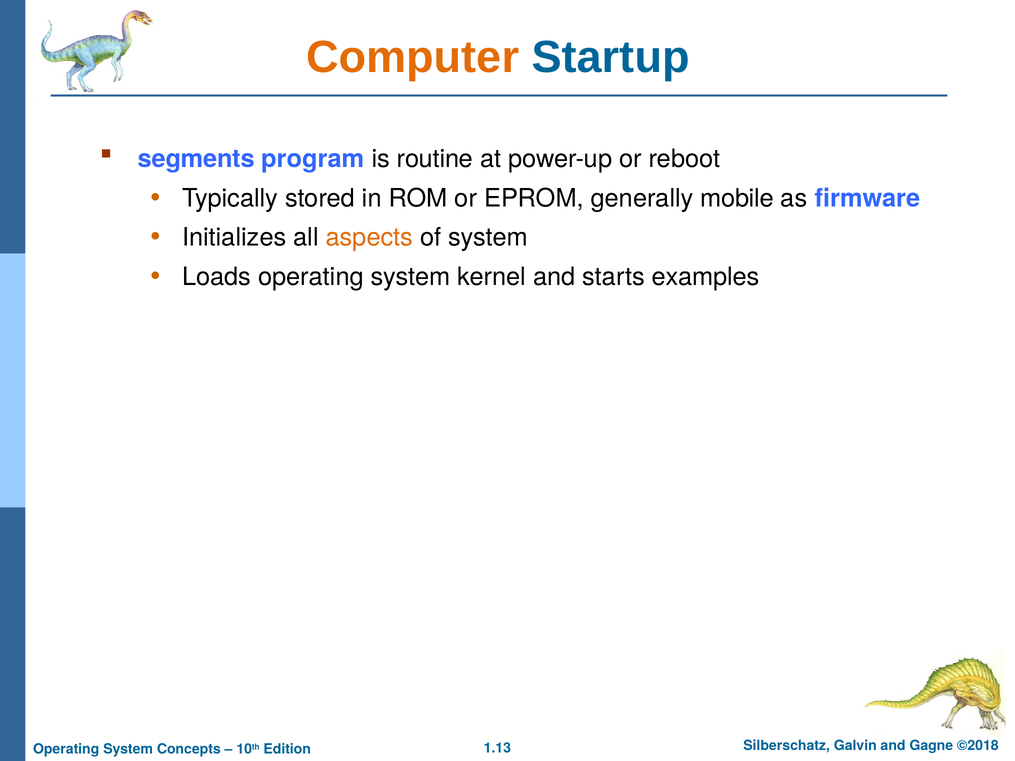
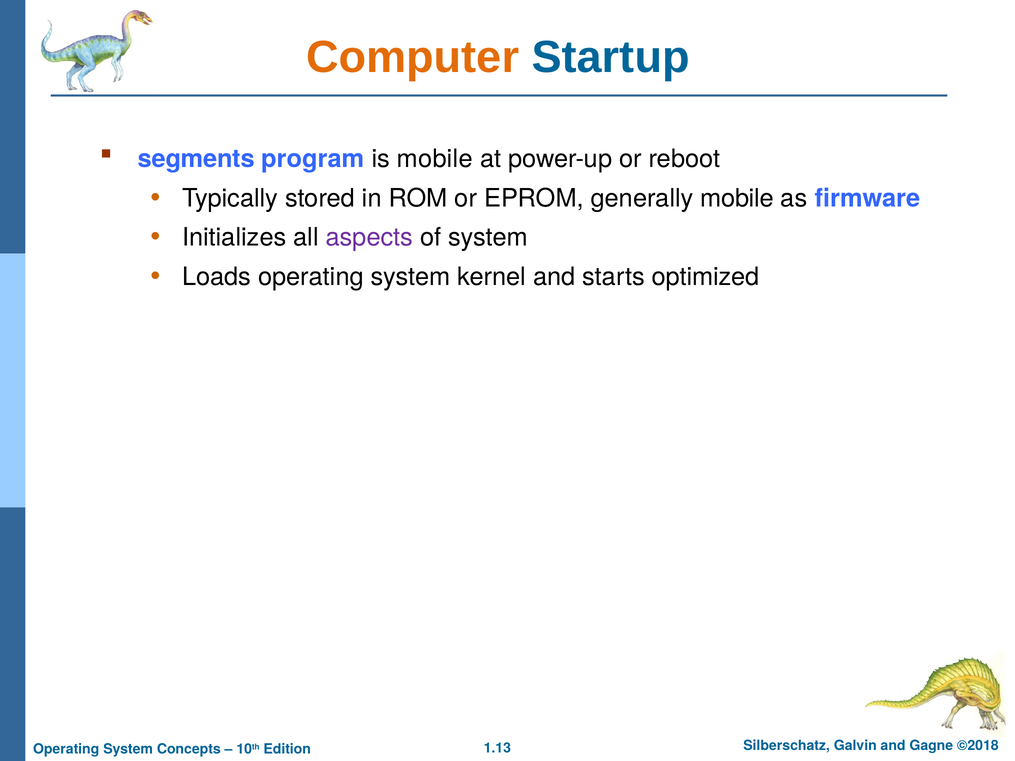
is routine: routine -> mobile
aspects colour: orange -> purple
examples: examples -> optimized
